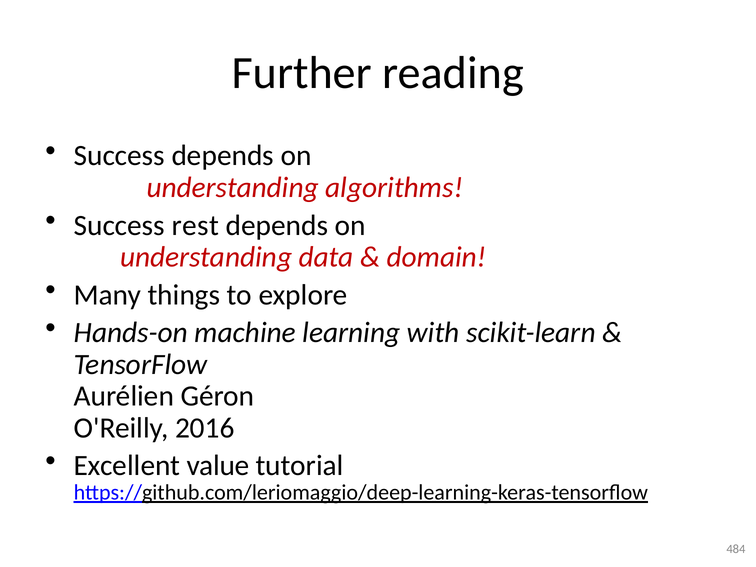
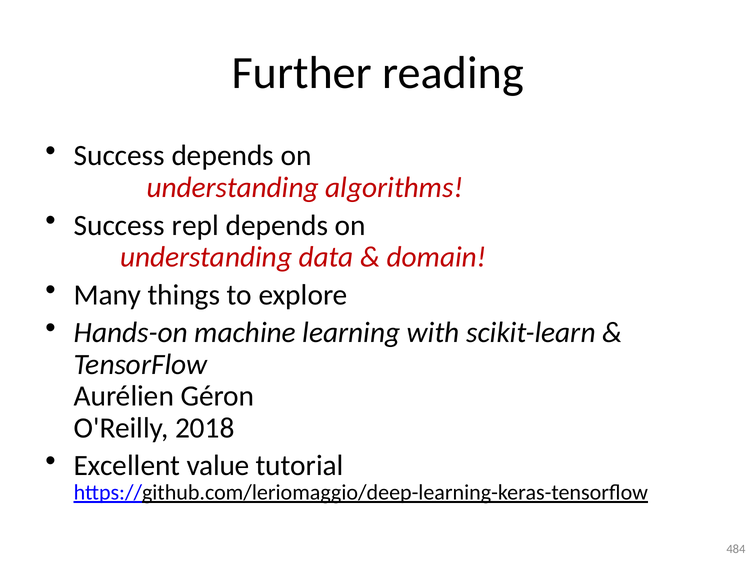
rest: rest -> repl
2016: 2016 -> 2018
